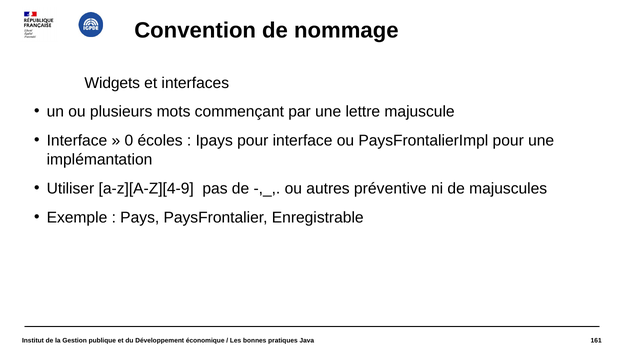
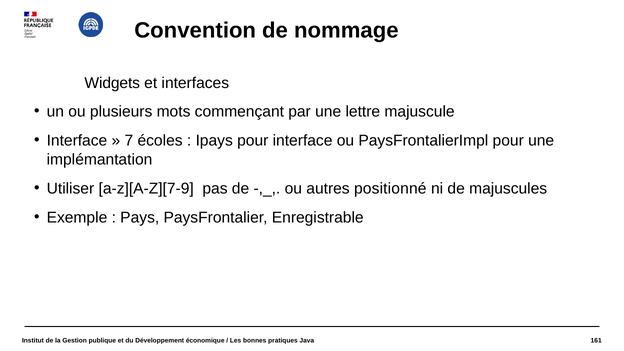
0: 0 -> 7
a-z][A-Z][4-9: a-z][A-Z][4-9 -> a-z][A-Z][7-9
préventive: préventive -> positionné
